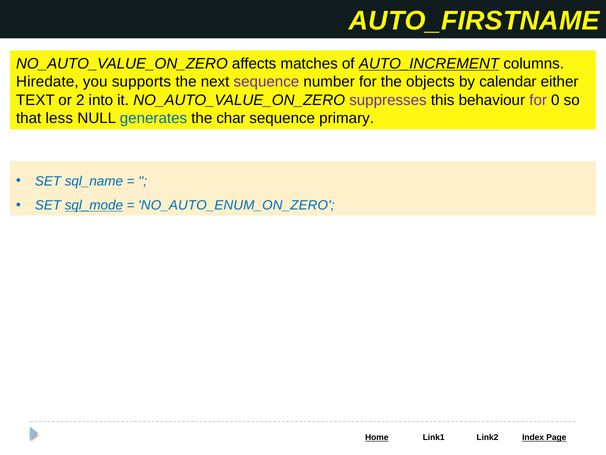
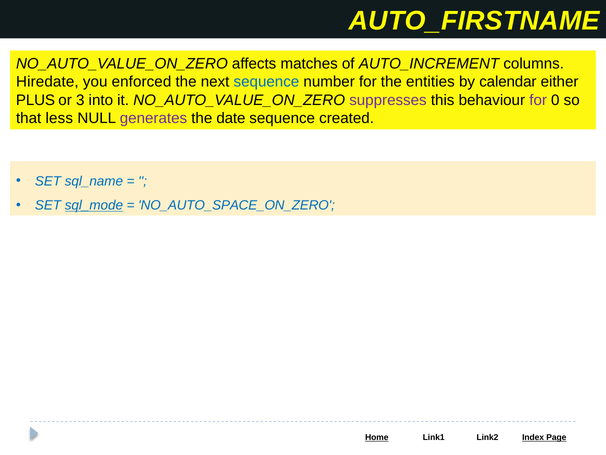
AUTO_INCREMENT underline: present -> none
supports: supports -> enforced
sequence at (266, 82) colour: purple -> blue
objects: objects -> entities
TEXT: TEXT -> PLUS
2: 2 -> 3
generates colour: blue -> purple
char: char -> date
primary: primary -> created
NO_AUTO_ENUM_ON_ZERO: NO_AUTO_ENUM_ON_ZERO -> NO_AUTO_SPACE_ON_ZERO
